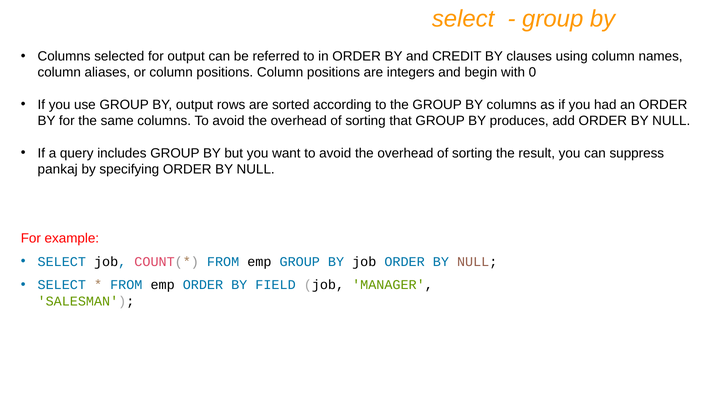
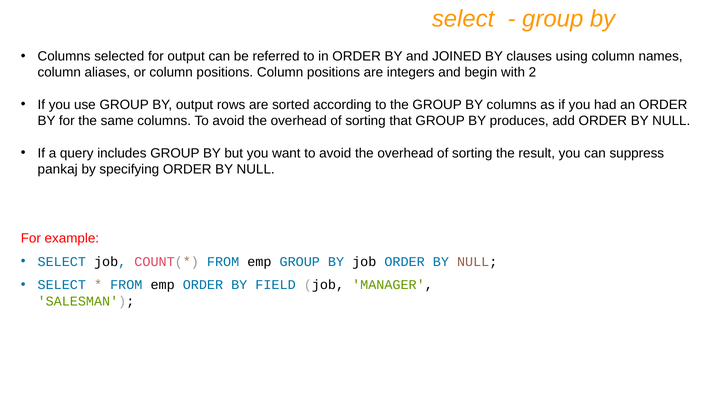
CREDIT: CREDIT -> JOINED
0: 0 -> 2
